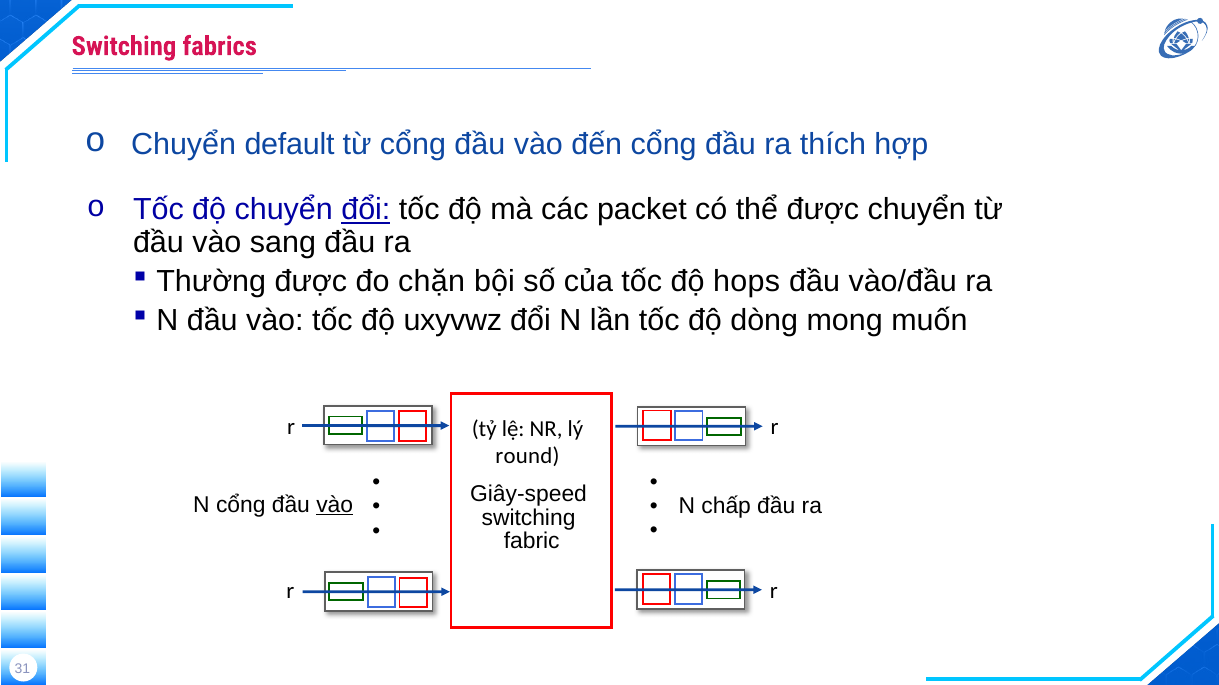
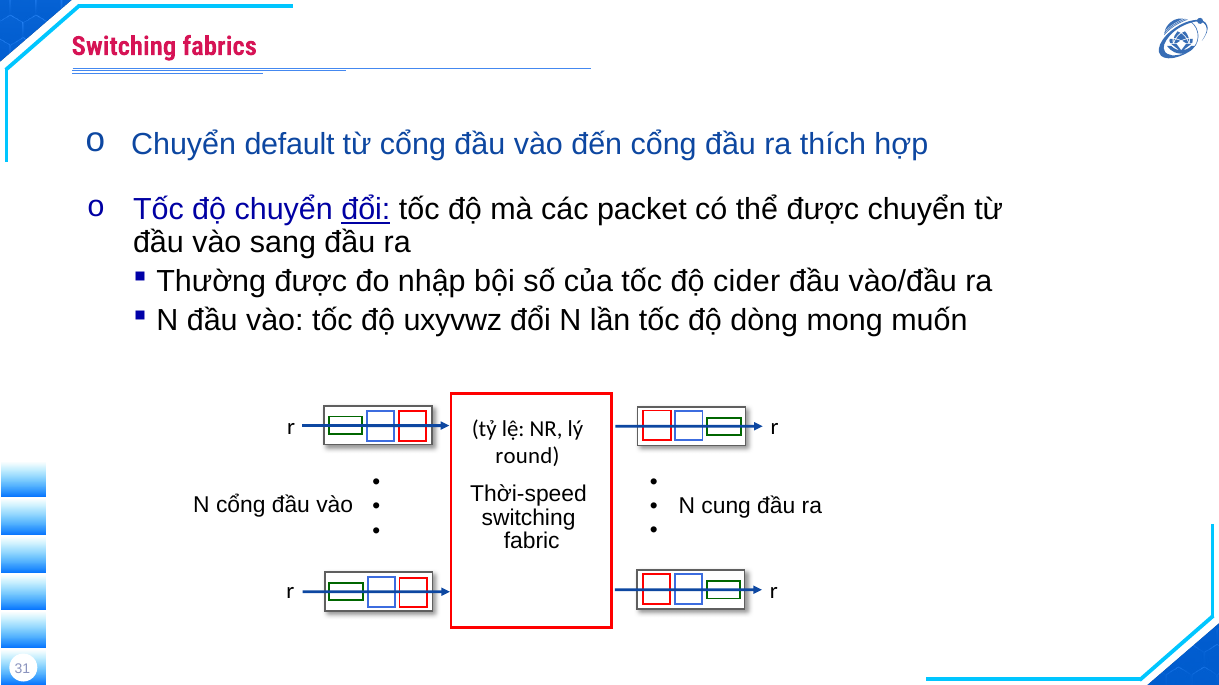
chặn: chặn -> nhập
hops: hops -> cider
Giây-speed: Giây-speed -> Thời-speed
vào at (335, 505) underline: present -> none
chấp: chấp -> cung
